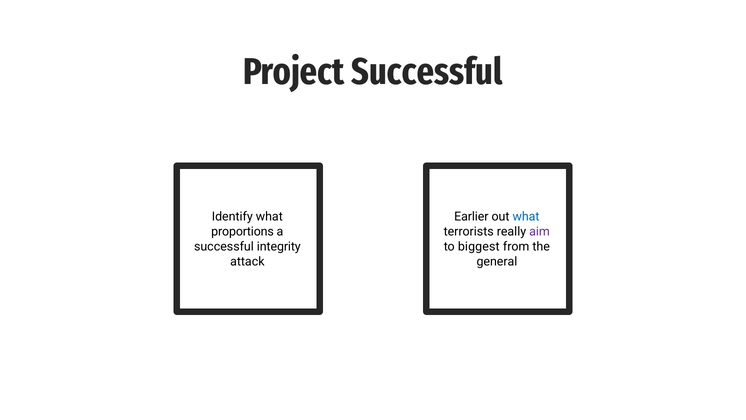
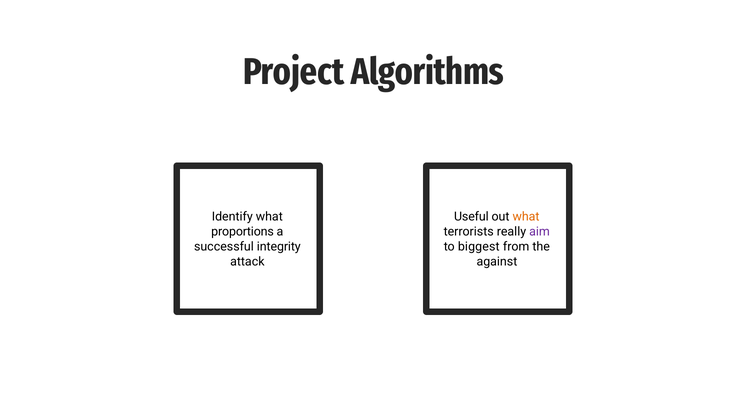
Project Successful: Successful -> Algorithms
Earlier: Earlier -> Useful
what at (526, 217) colour: blue -> orange
general: general -> against
